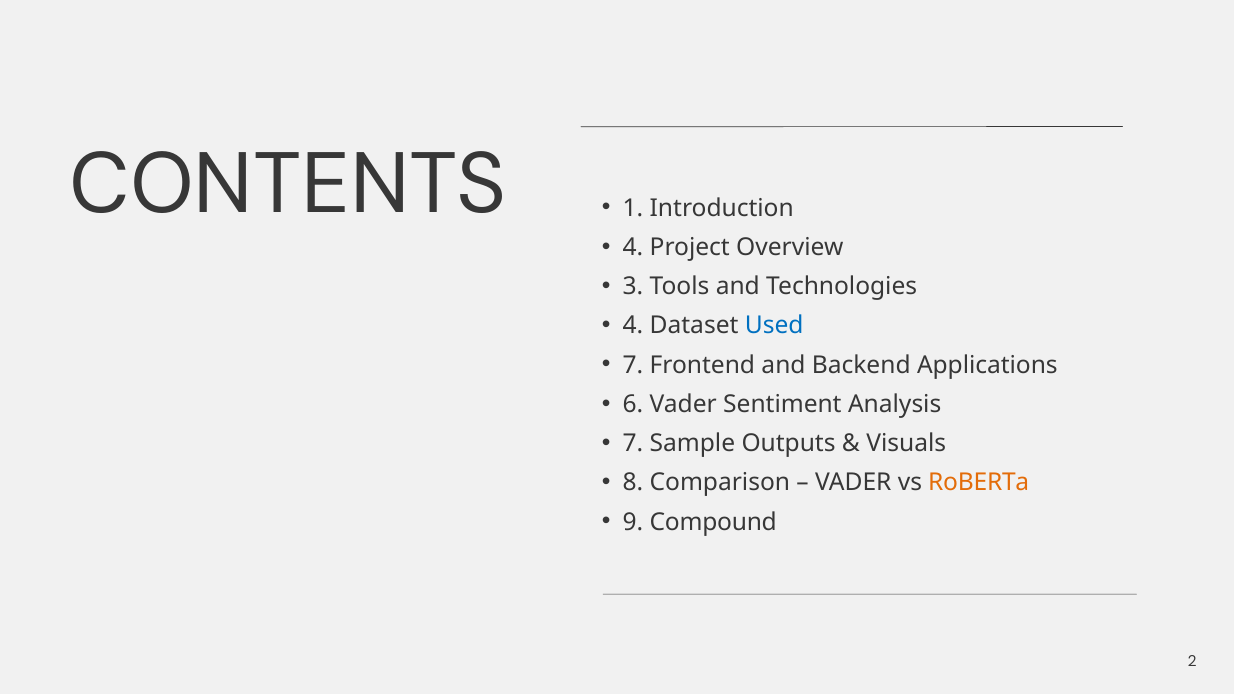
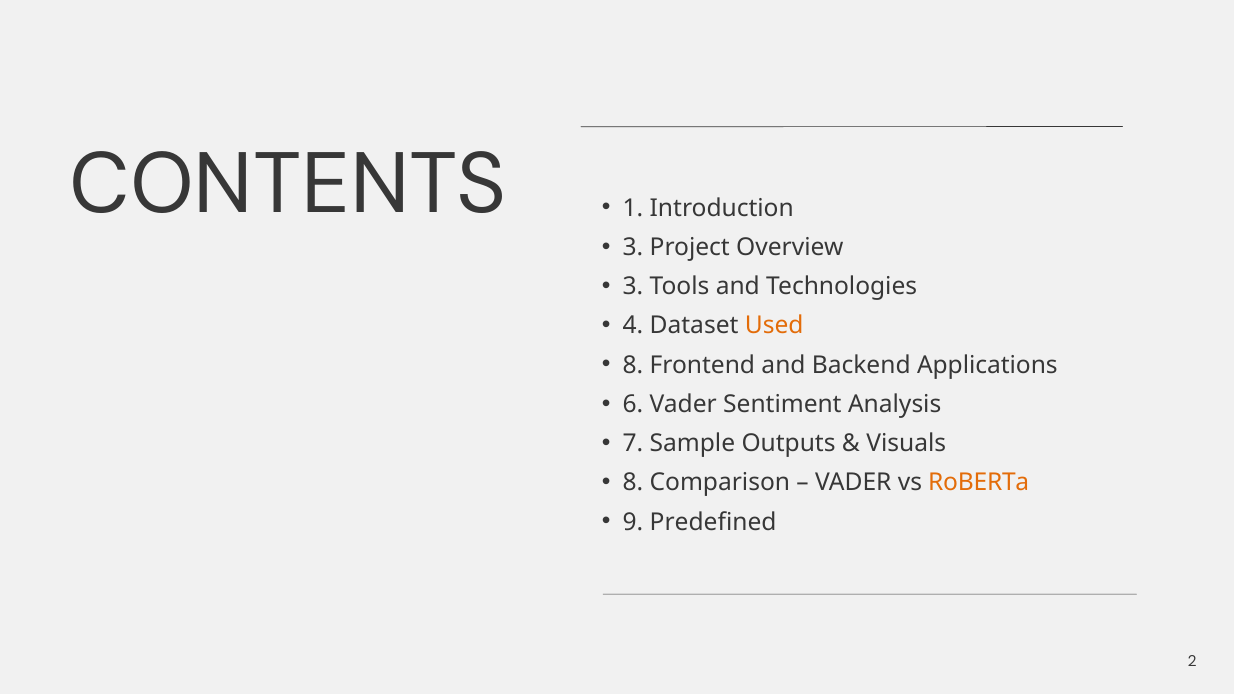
4 at (633, 247): 4 -> 3
Used colour: blue -> orange
7 at (633, 365): 7 -> 8
Compound: Compound -> Predefined
